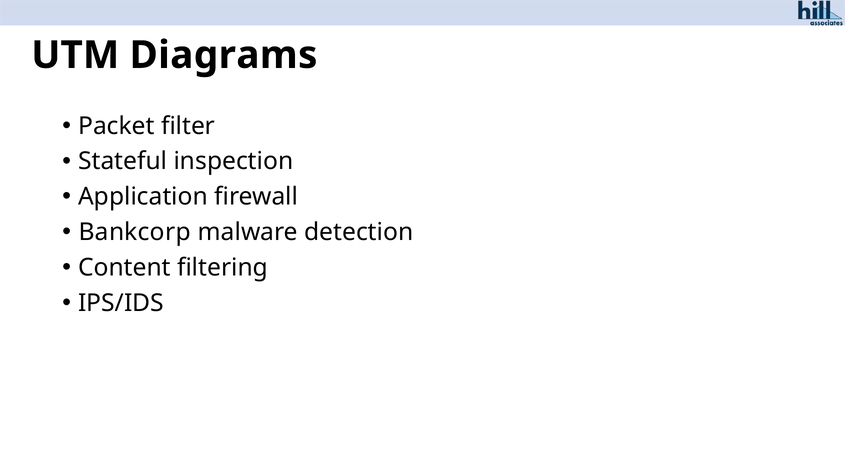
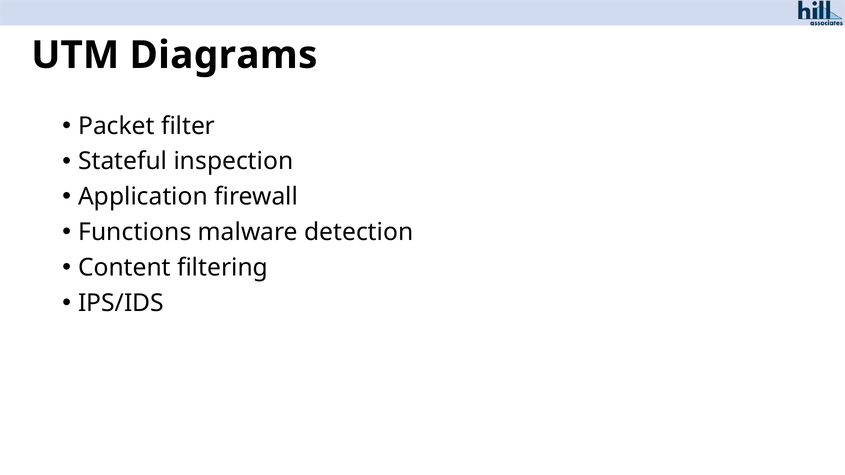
Bankcorp: Bankcorp -> Functions
